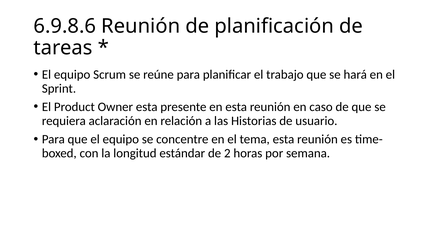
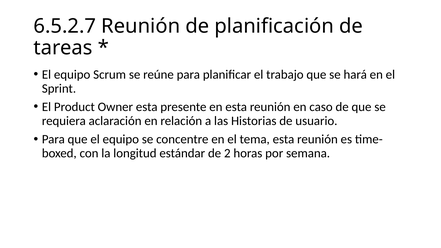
6.9.8.6: 6.9.8.6 -> 6.5.2.7
